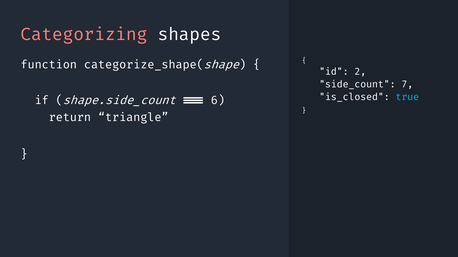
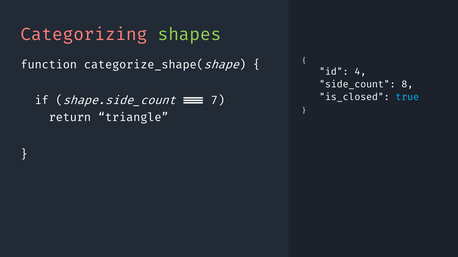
shapes colour: white -> light green
2: 2 -> 4
7: 7 -> 8
6: 6 -> 7
